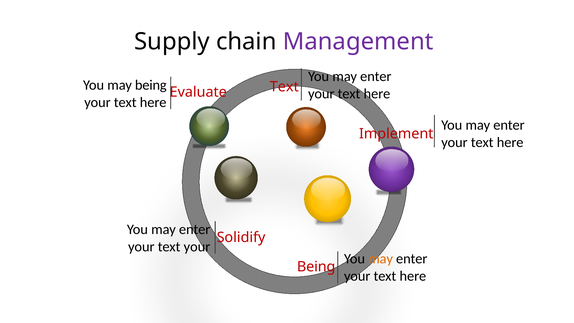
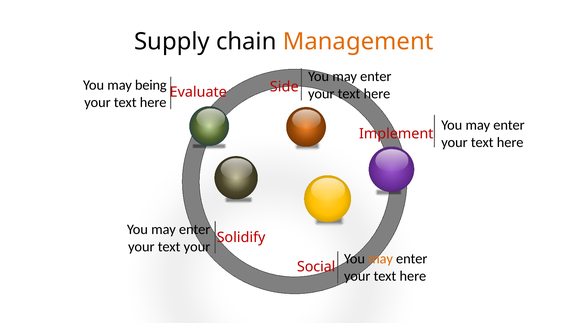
Management colour: purple -> orange
Text at (284, 87): Text -> Side
Being at (316, 267): Being -> Social
